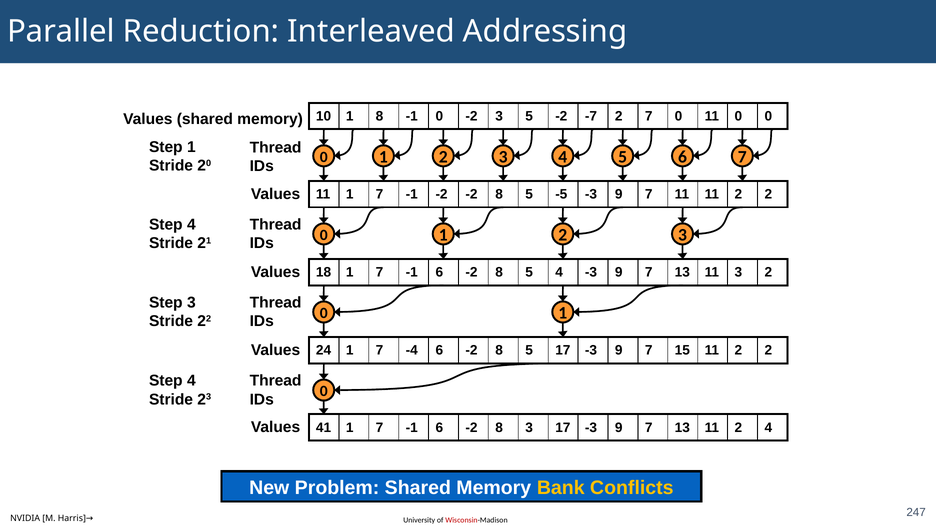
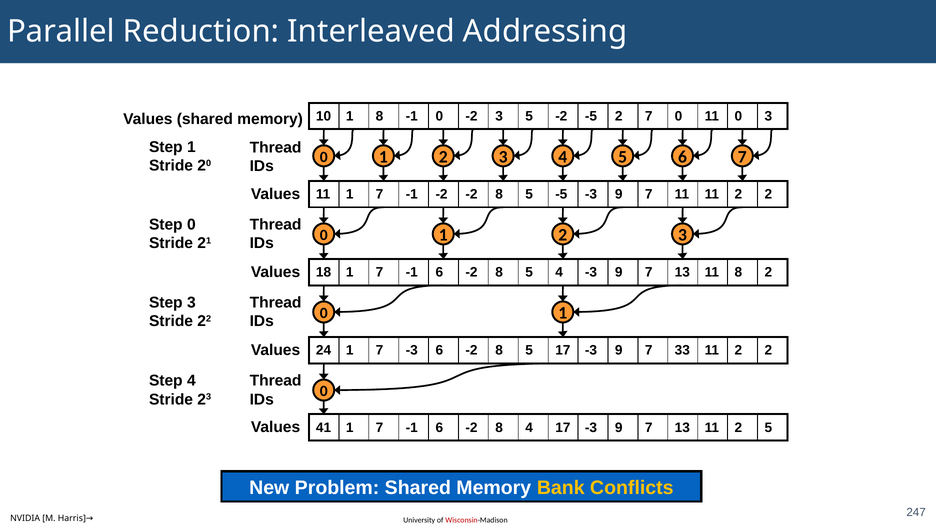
-2 -7: -7 -> -5
11 0 0: 0 -> 3
4 at (191, 224): 4 -> 0
11 3: 3 -> 8
7 -4: -4 -> -3
15: 15 -> 33
8 3: 3 -> 4
2 4: 4 -> 5
